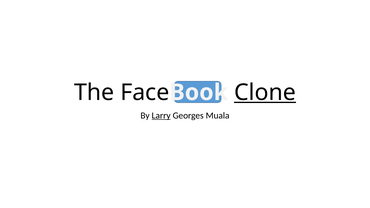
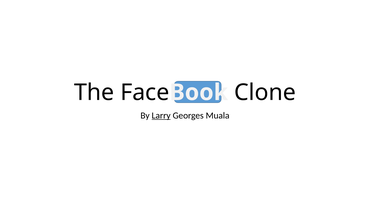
Clone underline: present -> none
